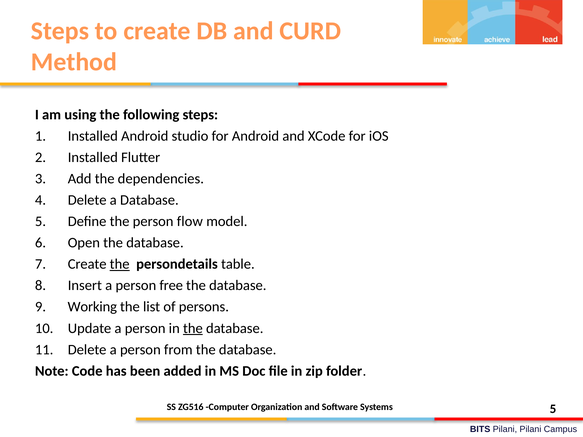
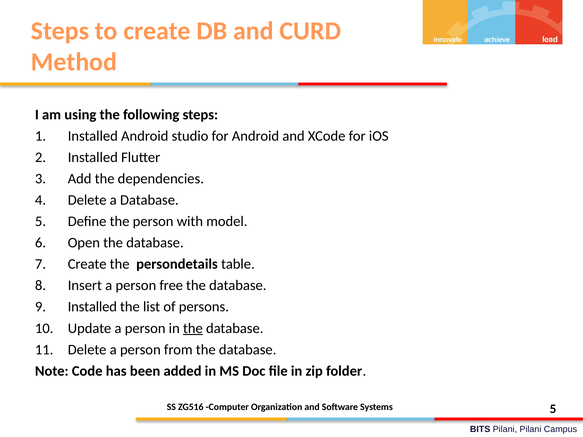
flow: flow -> with
the at (120, 264) underline: present -> none
Working at (92, 307): Working -> Installed
